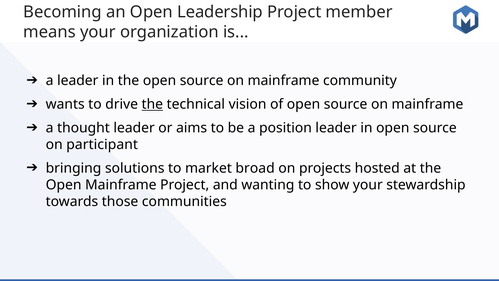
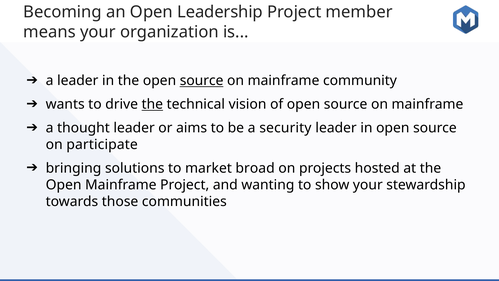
source at (202, 81) underline: none -> present
position: position -> security
participant: participant -> participate
